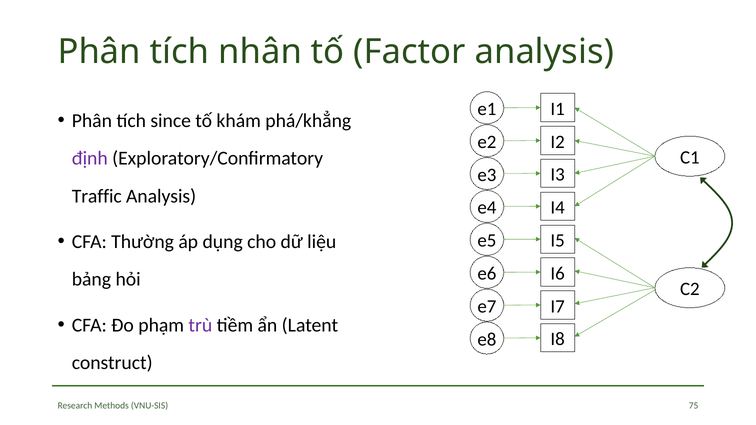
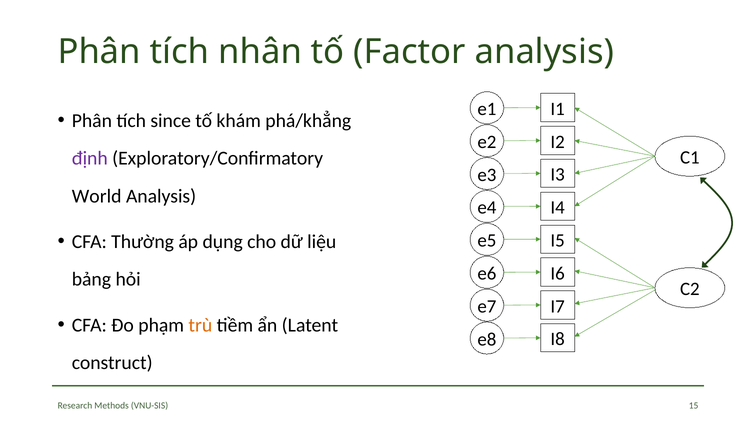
Traffic: Traffic -> World
trù colour: purple -> orange
75: 75 -> 15
